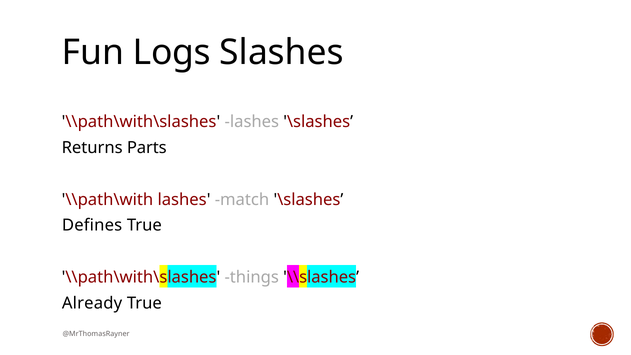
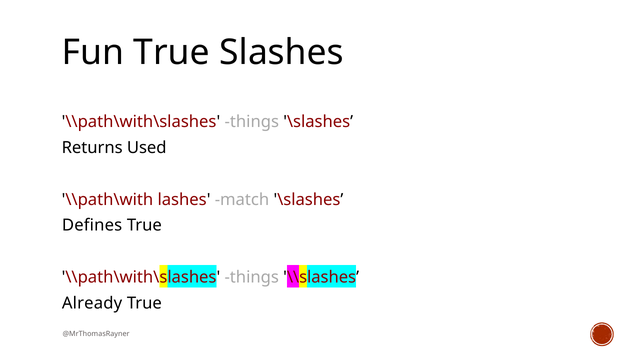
Fun Logs: Logs -> True
lashes at (252, 122): lashes -> things
Parts: Parts -> Used
